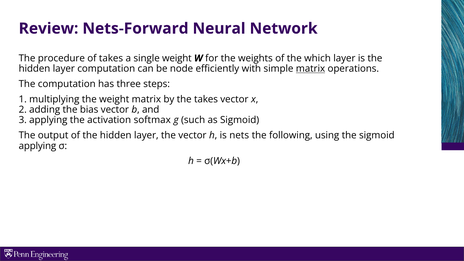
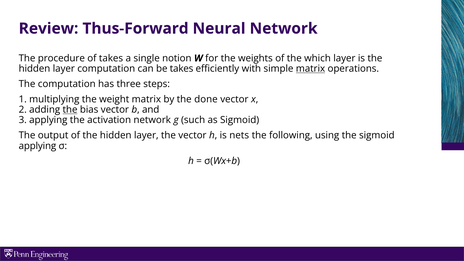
Nets-Forward: Nets-Forward -> Thus-Forward
single weight: weight -> notion
be node: node -> takes
the takes: takes -> done
the at (70, 110) underline: none -> present
activation softmax: softmax -> network
